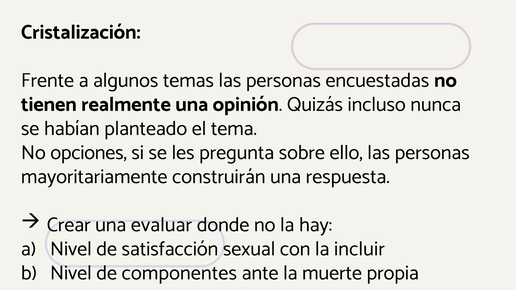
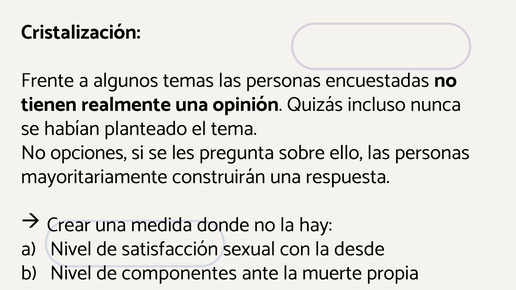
evaluar: evaluar -> medida
incluir: incluir -> desde
